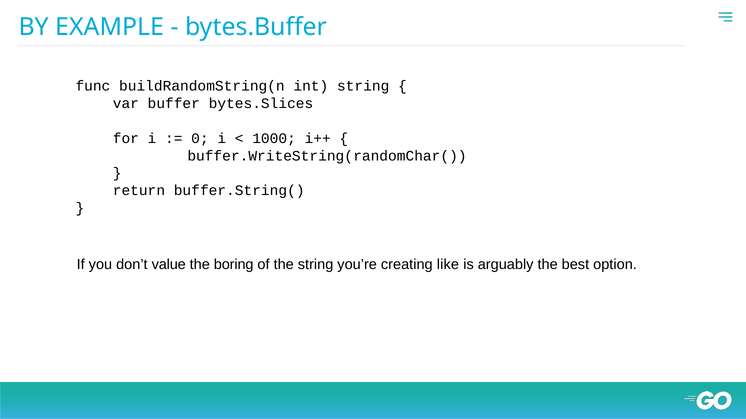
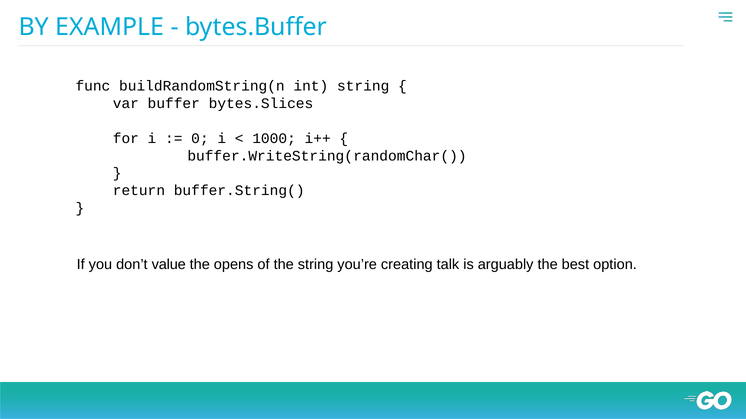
boring: boring -> opens
like: like -> talk
